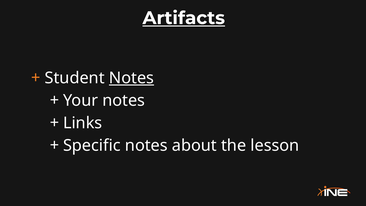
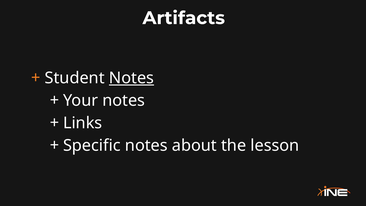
Artifacts underline: present -> none
